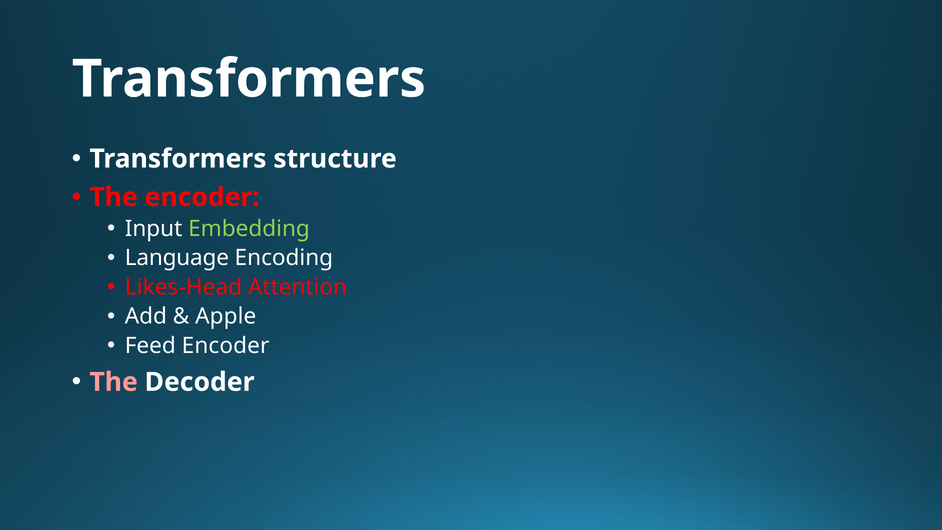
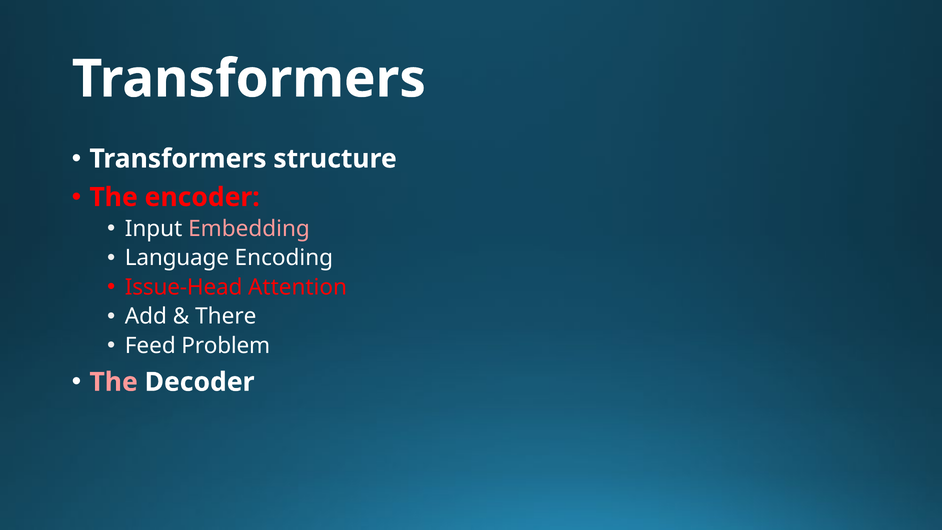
Embedding colour: light green -> pink
Likes-Head: Likes-Head -> Issue-Head
Apple: Apple -> There
Feed Encoder: Encoder -> Problem
